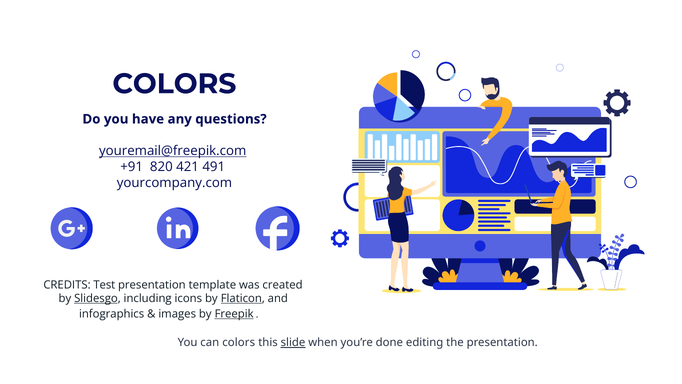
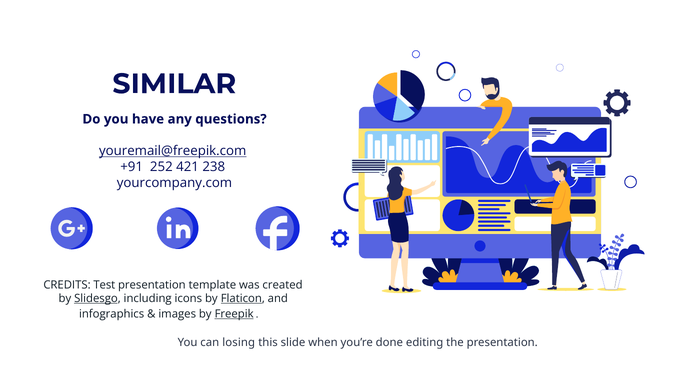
COLORS at (174, 84): COLORS -> SIMILAR
820: 820 -> 252
491: 491 -> 238
can colors: colors -> losing
slide underline: present -> none
